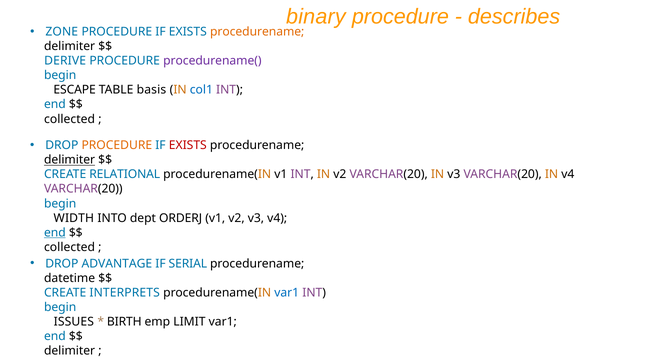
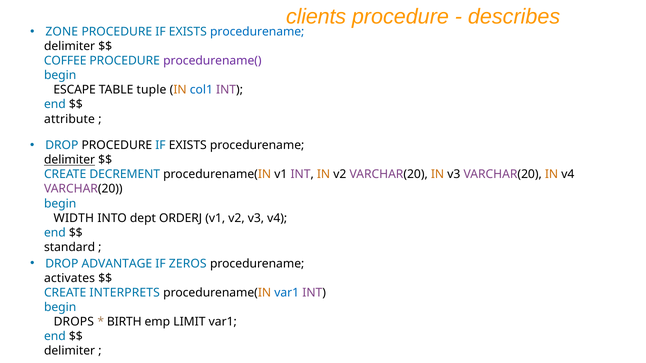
binary: binary -> clients
procedurename at (257, 32) colour: orange -> blue
DERIVE: DERIVE -> COFFEE
basis: basis -> tuple
collected at (70, 119): collected -> attribute
PROCEDURE at (117, 146) colour: orange -> black
EXISTS at (188, 146) colour: red -> black
RELATIONAL: RELATIONAL -> DECREMENT
end at (55, 233) underline: present -> none
collected at (70, 247): collected -> standard
SERIAL: SERIAL -> ZEROS
datetime: datetime -> activates
ISSUES: ISSUES -> DROPS
